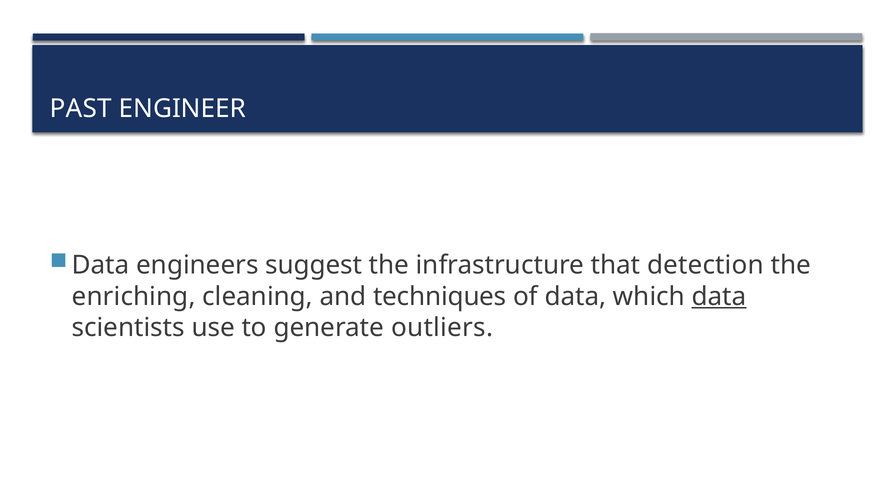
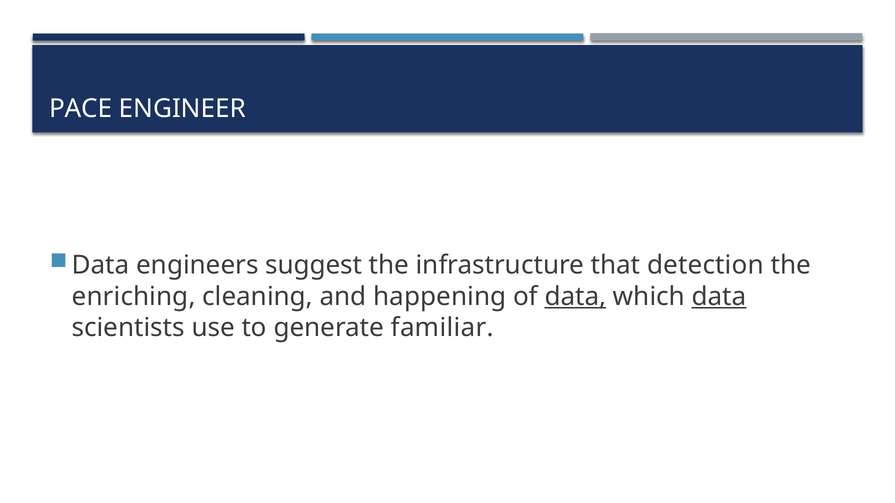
PAST: PAST -> PACE
techniques: techniques -> happening
data at (575, 297) underline: none -> present
outliers: outliers -> familiar
